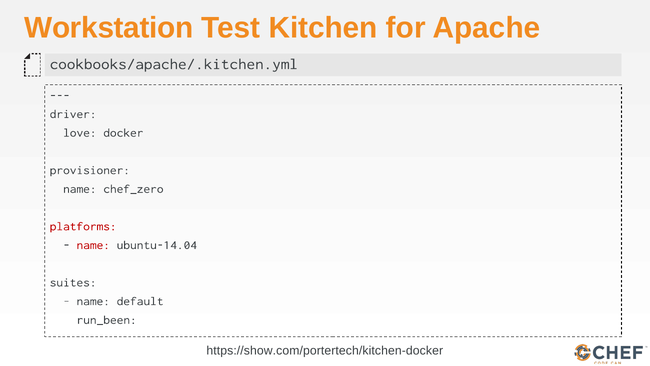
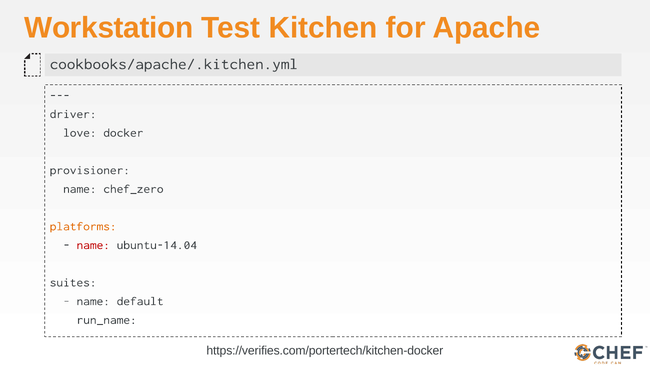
platforms colour: red -> orange
run_been: run_been -> run_name
https://show.com/portertech/kitchen-docker: https://show.com/portertech/kitchen-docker -> https://verifies.com/portertech/kitchen-docker
